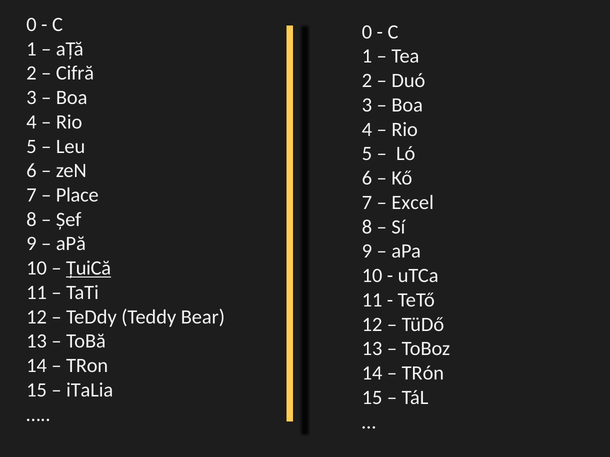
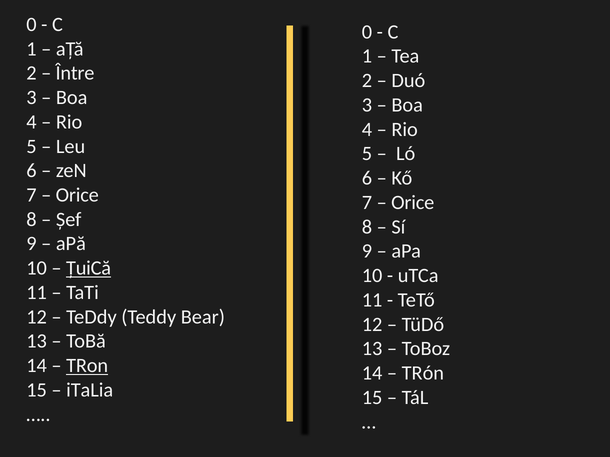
Cifră: Cifră -> Între
Place at (77, 195): Place -> Orice
Excel at (413, 203): Excel -> Orice
TRon underline: none -> present
